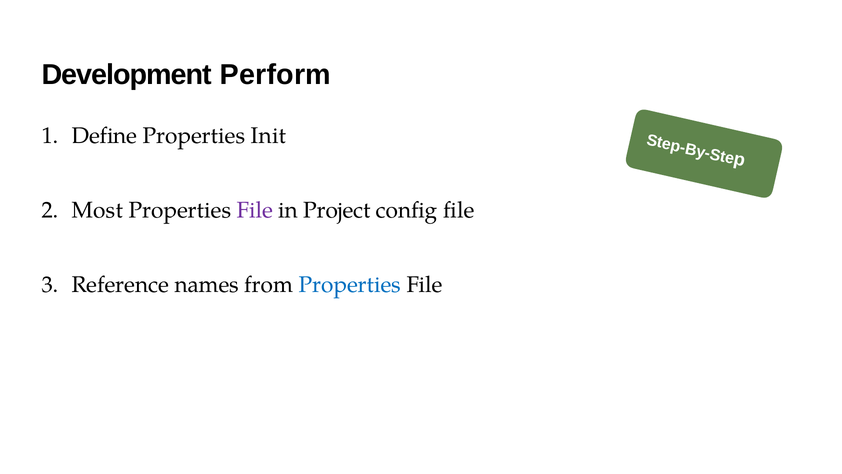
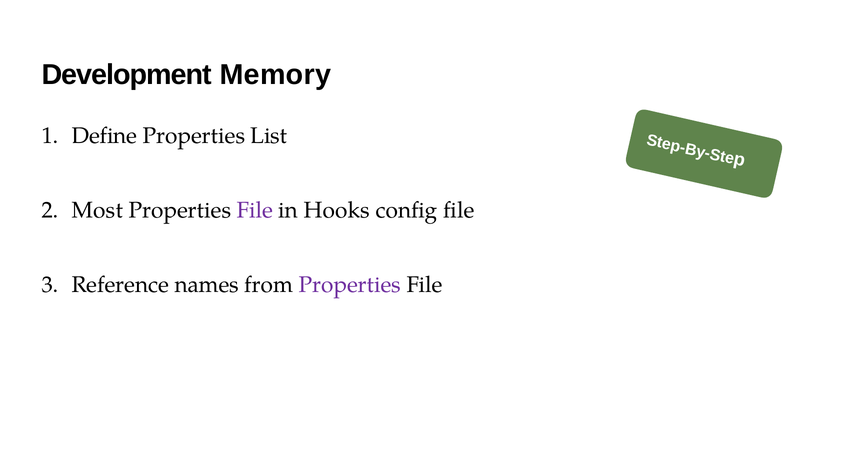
Perform: Perform -> Memory
Init: Init -> List
Project: Project -> Hooks
Properties at (350, 285) colour: blue -> purple
